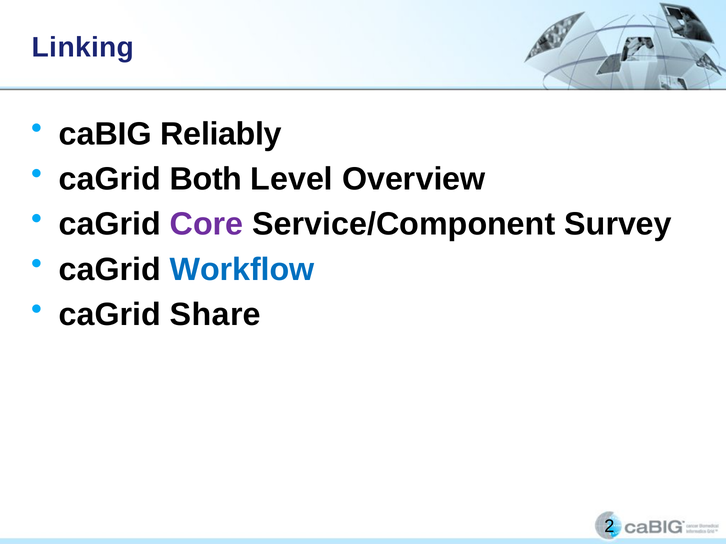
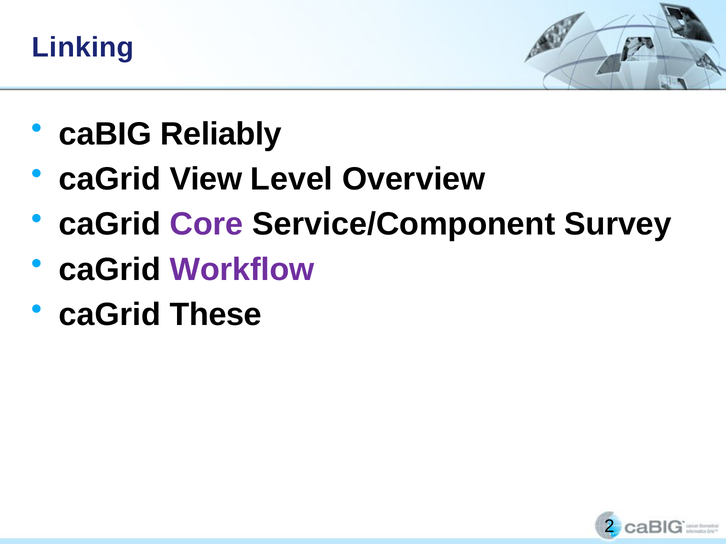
Both: Both -> View
Workflow colour: blue -> purple
Share: Share -> These
